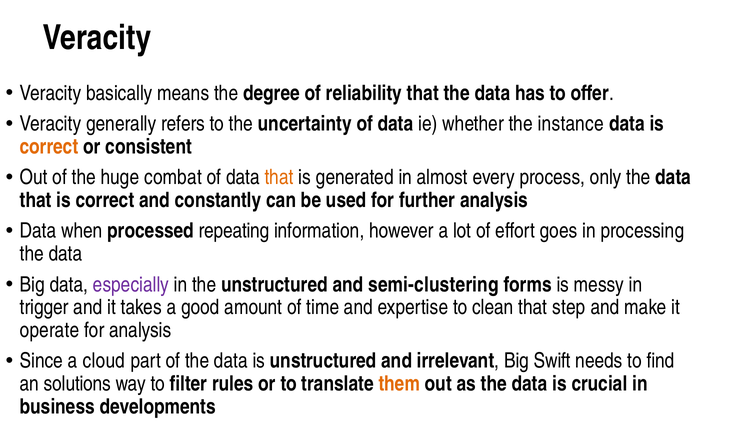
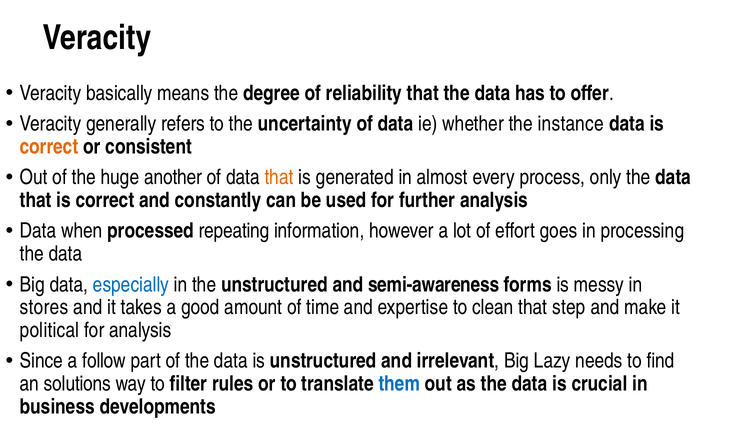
combat: combat -> another
especially colour: purple -> blue
semi-clustering: semi-clustering -> semi-awareness
trigger: trigger -> stores
operate: operate -> political
cloud: cloud -> follow
Swift: Swift -> Lazy
them colour: orange -> blue
